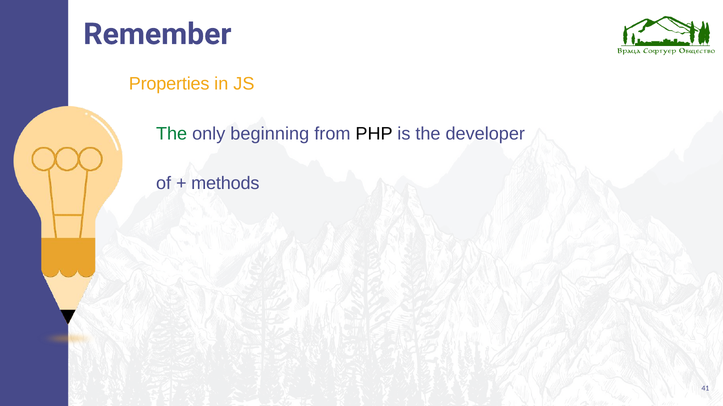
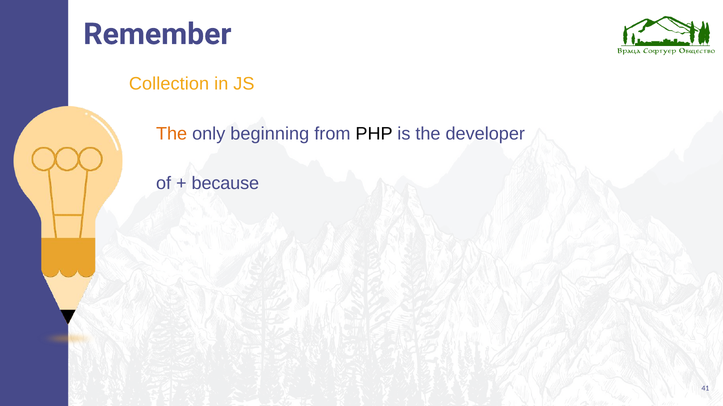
Properties: Properties -> Collection
The at (172, 134) colour: green -> orange
methods: methods -> because
